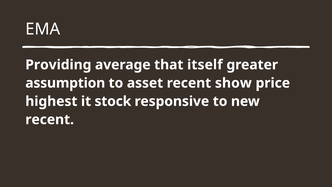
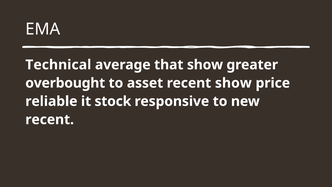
Providing: Providing -> Technical
that itself: itself -> show
assumption: assumption -> overbought
highest: highest -> reliable
